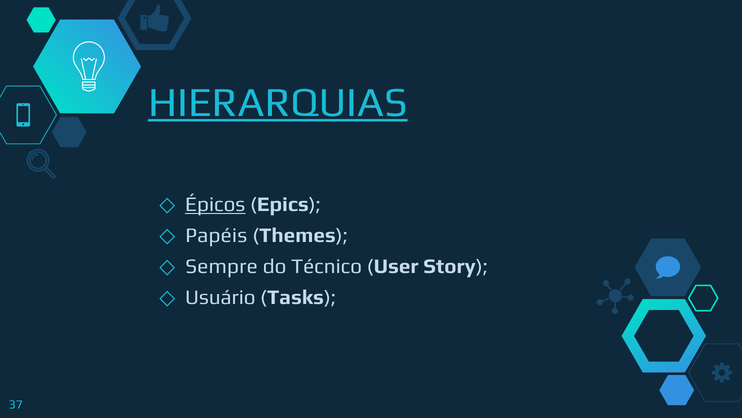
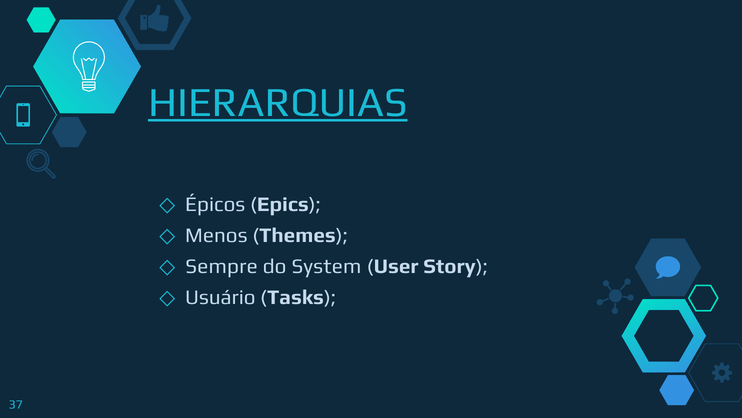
Épicos underline: present -> none
Papéis: Papéis -> Menos
Técnico: Técnico -> System
